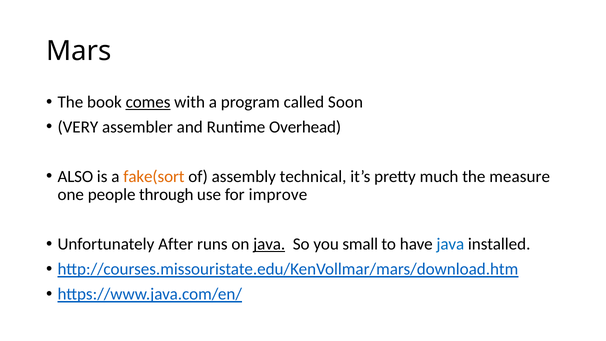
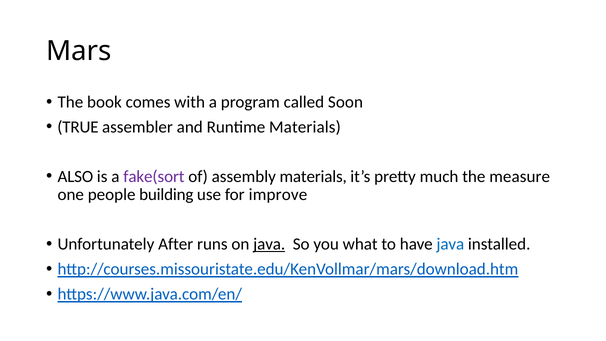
comes underline: present -> none
VERY: VERY -> TRUE
Runtime Overhead: Overhead -> Materials
fake(sort colour: orange -> purple
assembly technical: technical -> materials
through: through -> building
small: small -> what
